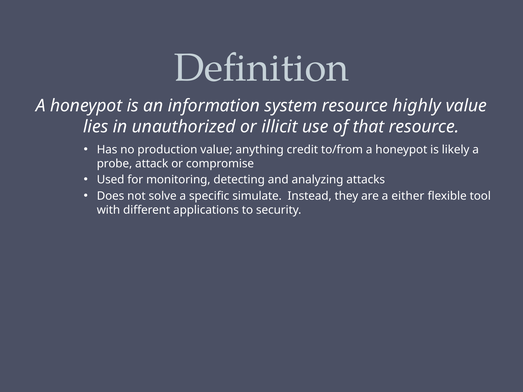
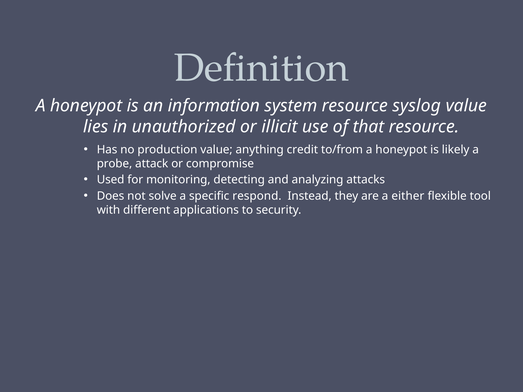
highly: highly -> syslog
simulate: simulate -> respond
